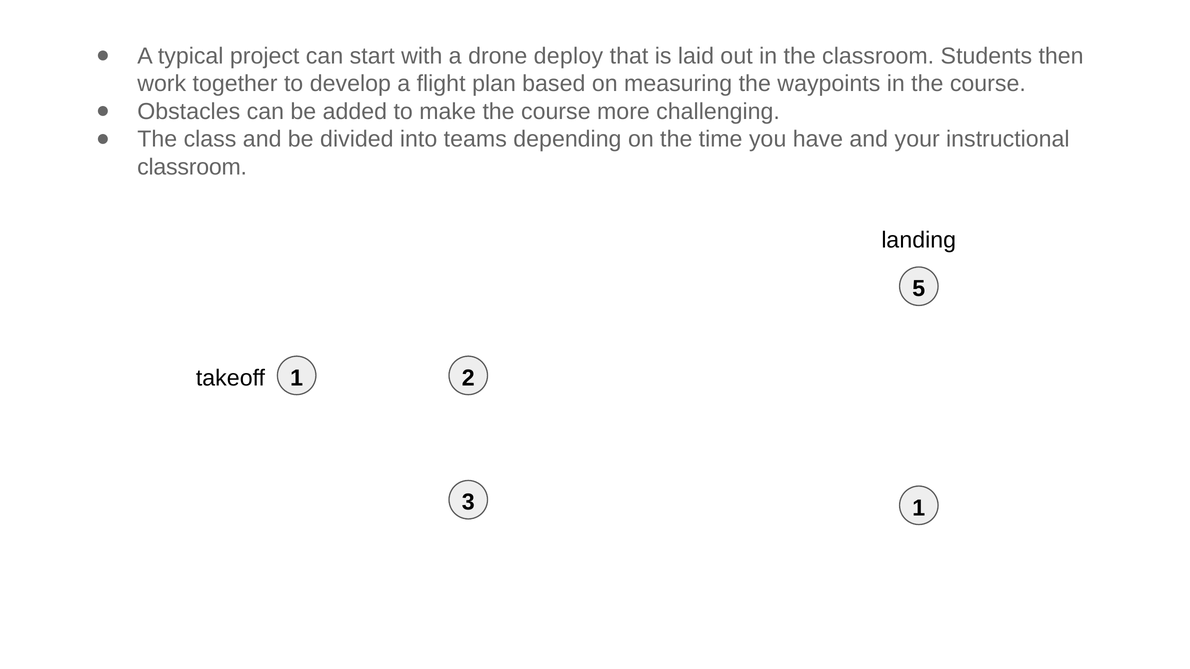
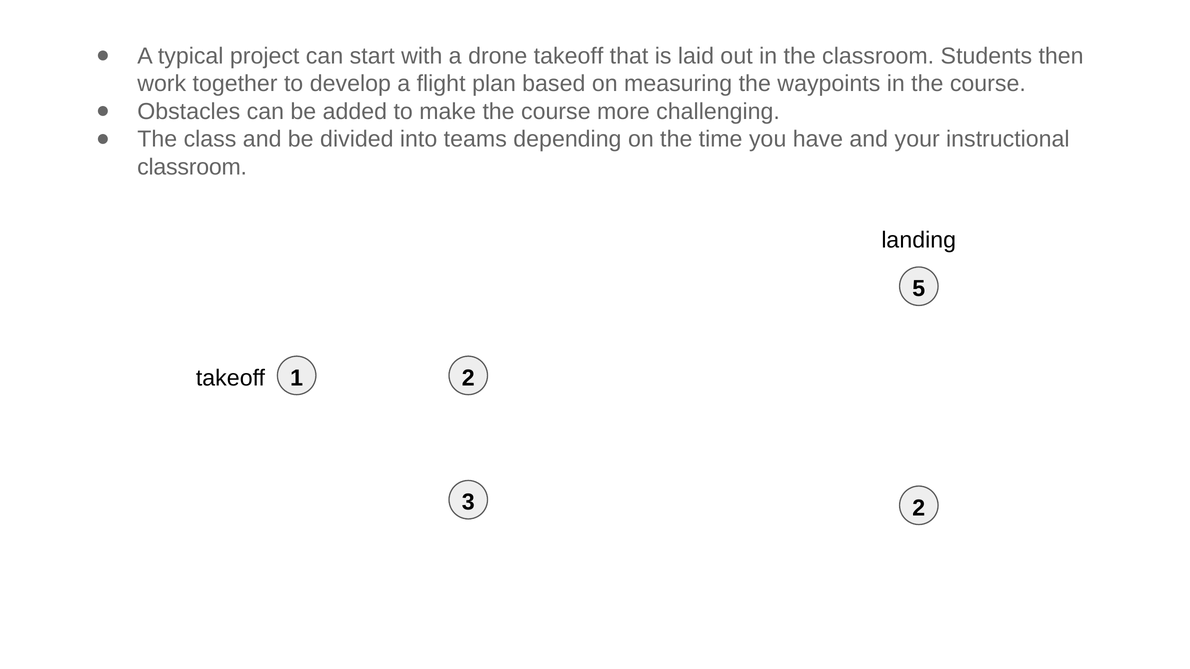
drone deploy: deploy -> takeoff
3 1: 1 -> 2
